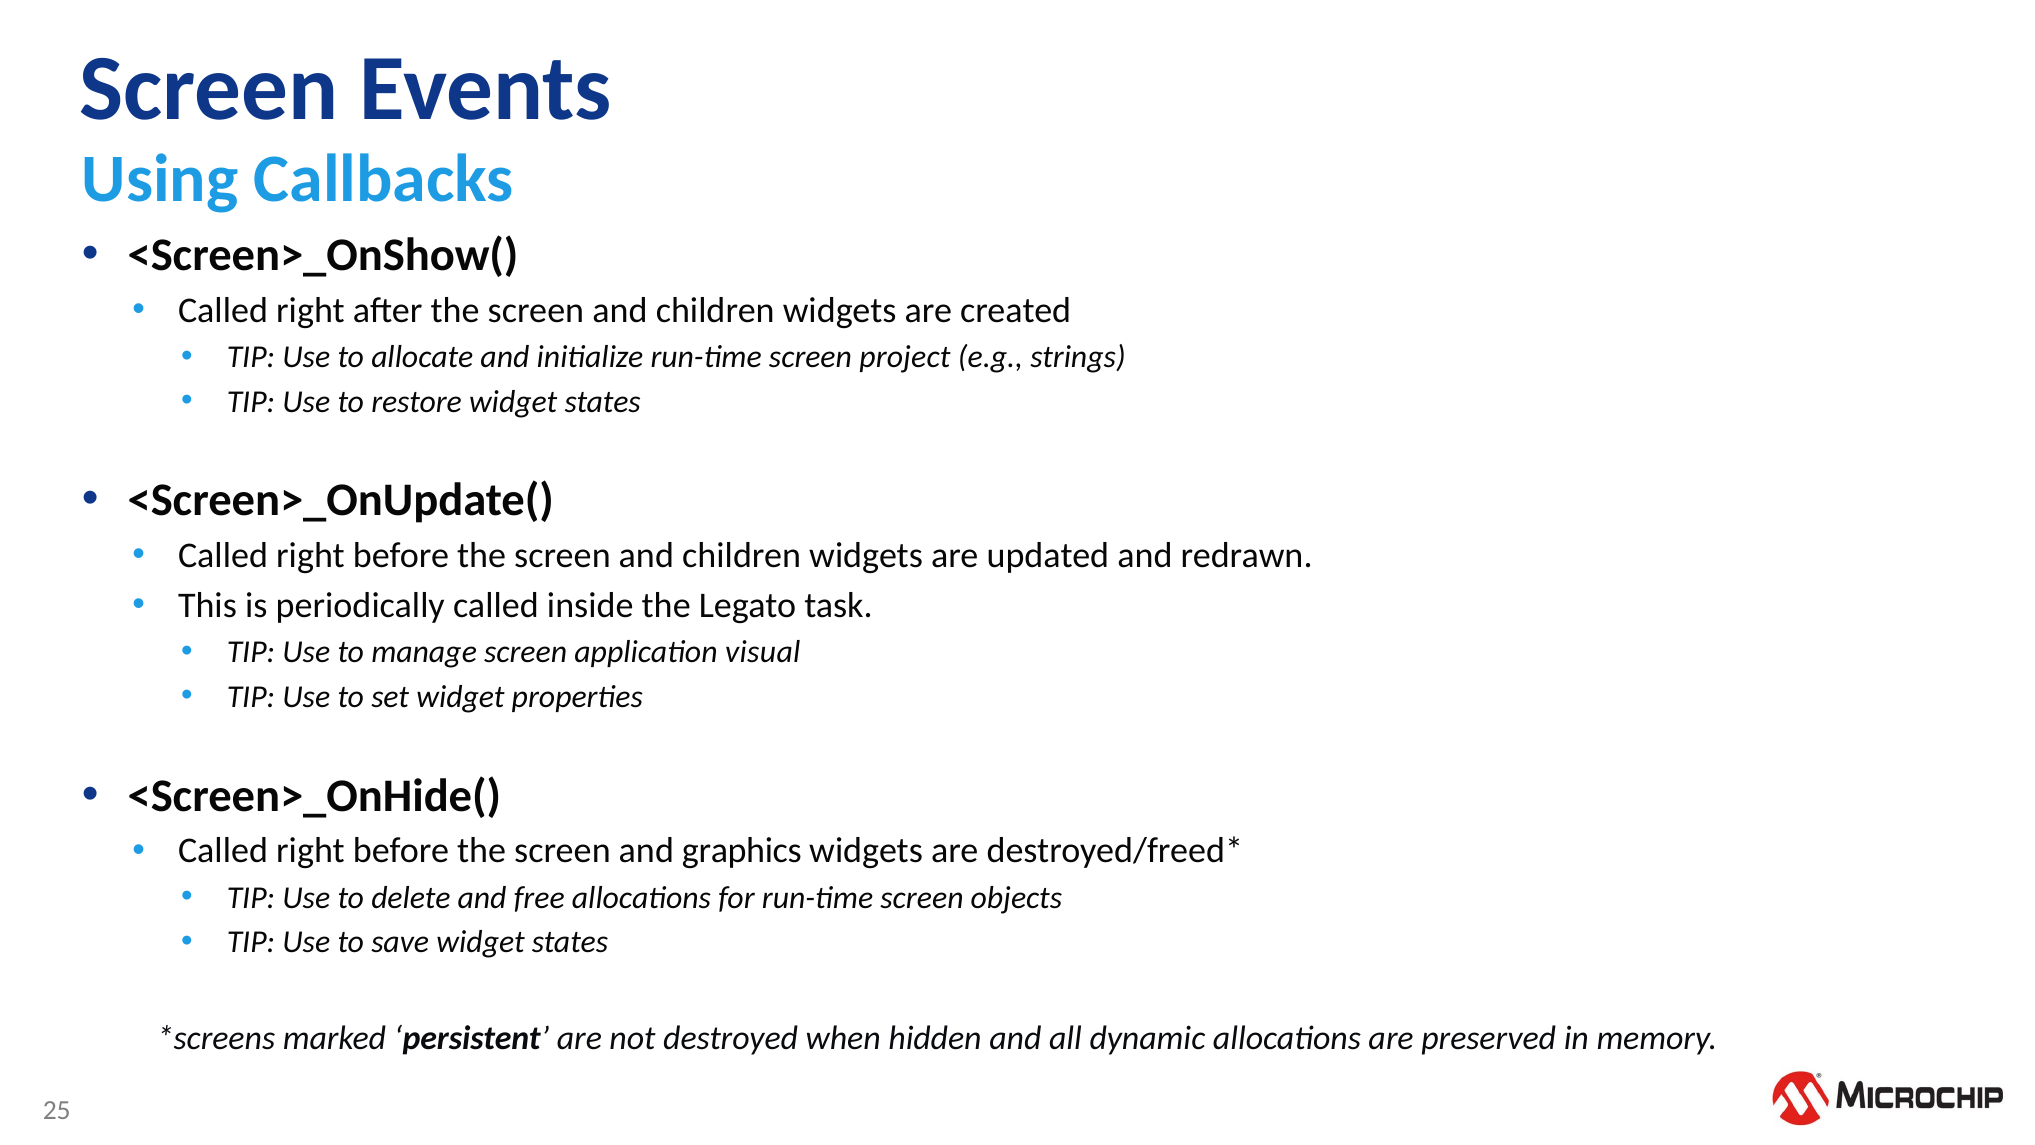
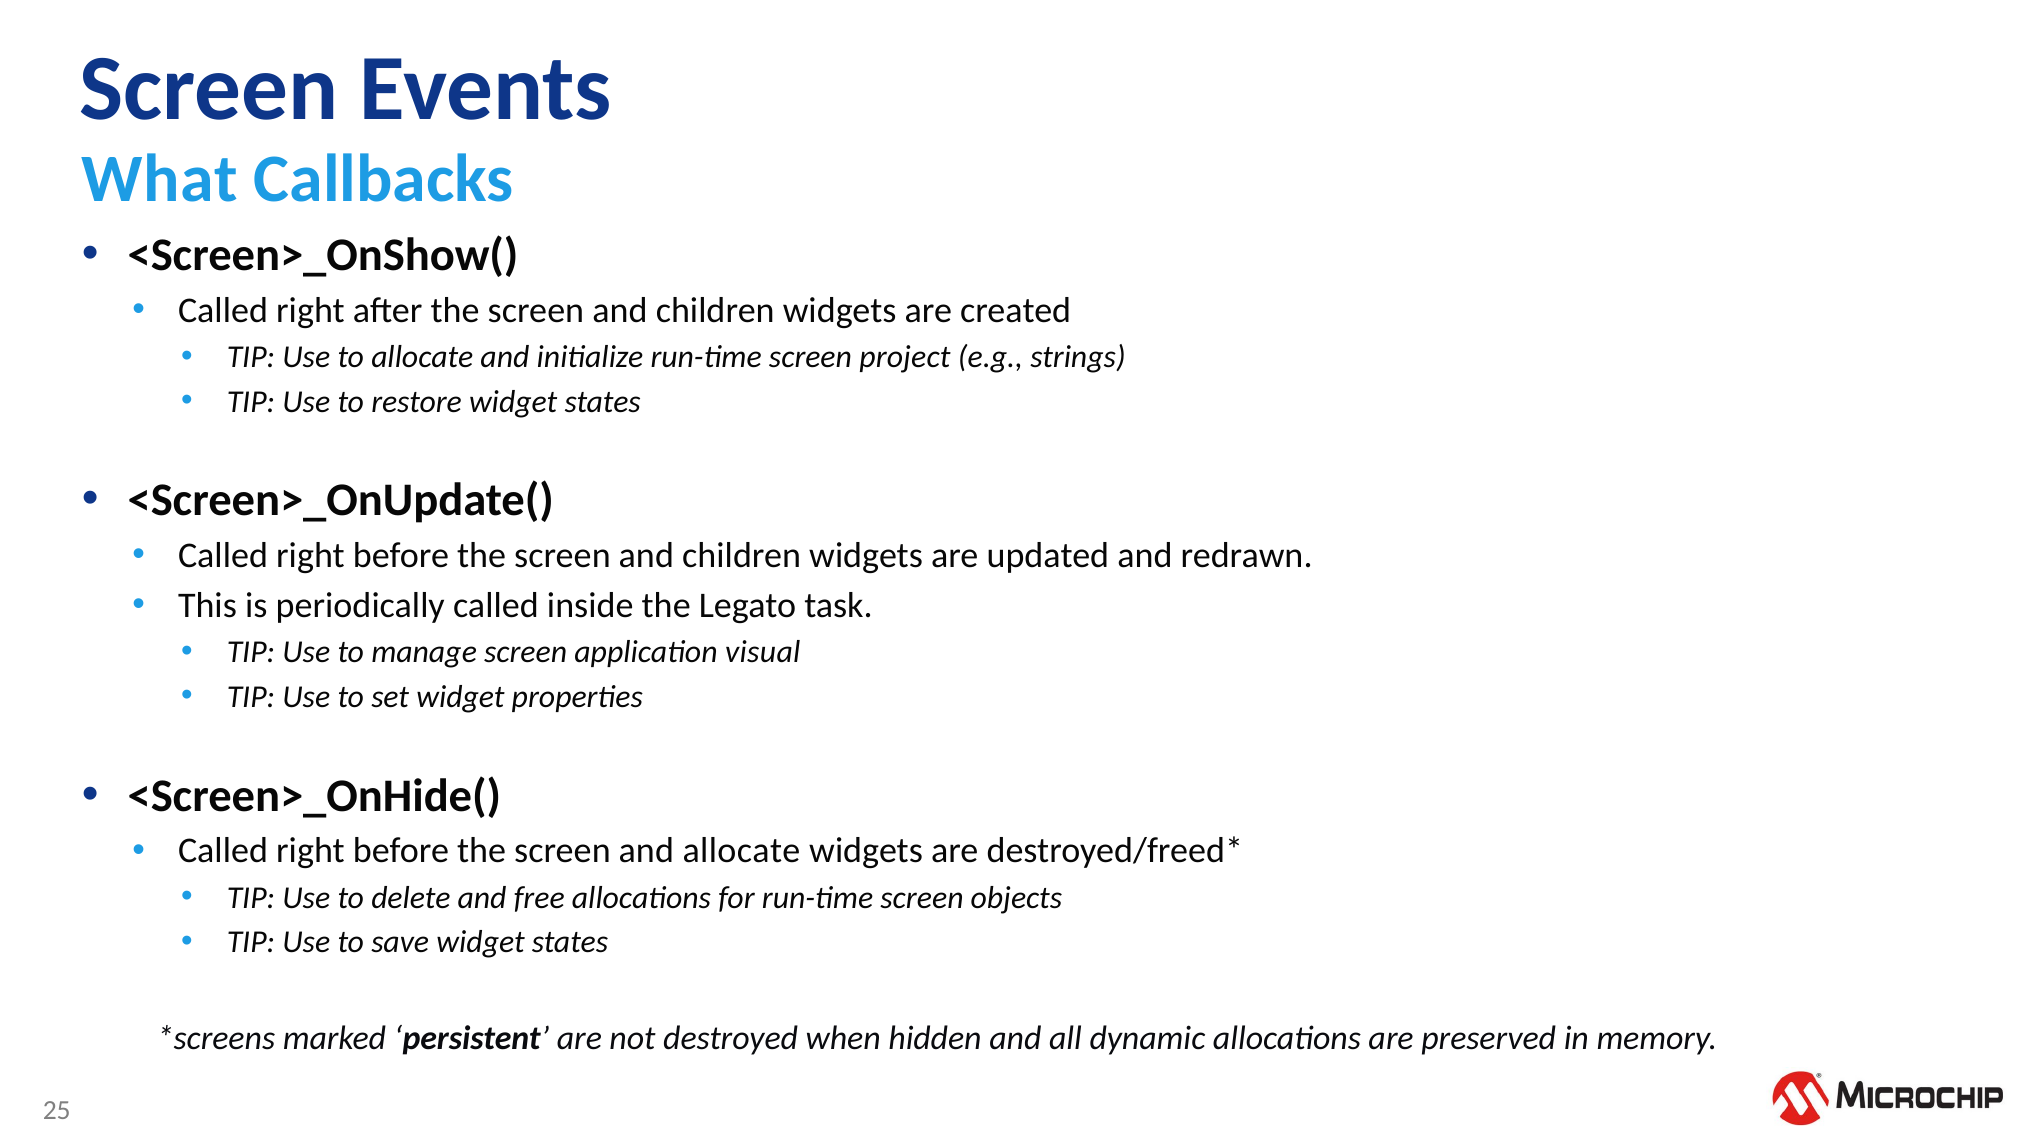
Using: Using -> What
and graphics: graphics -> allocate
